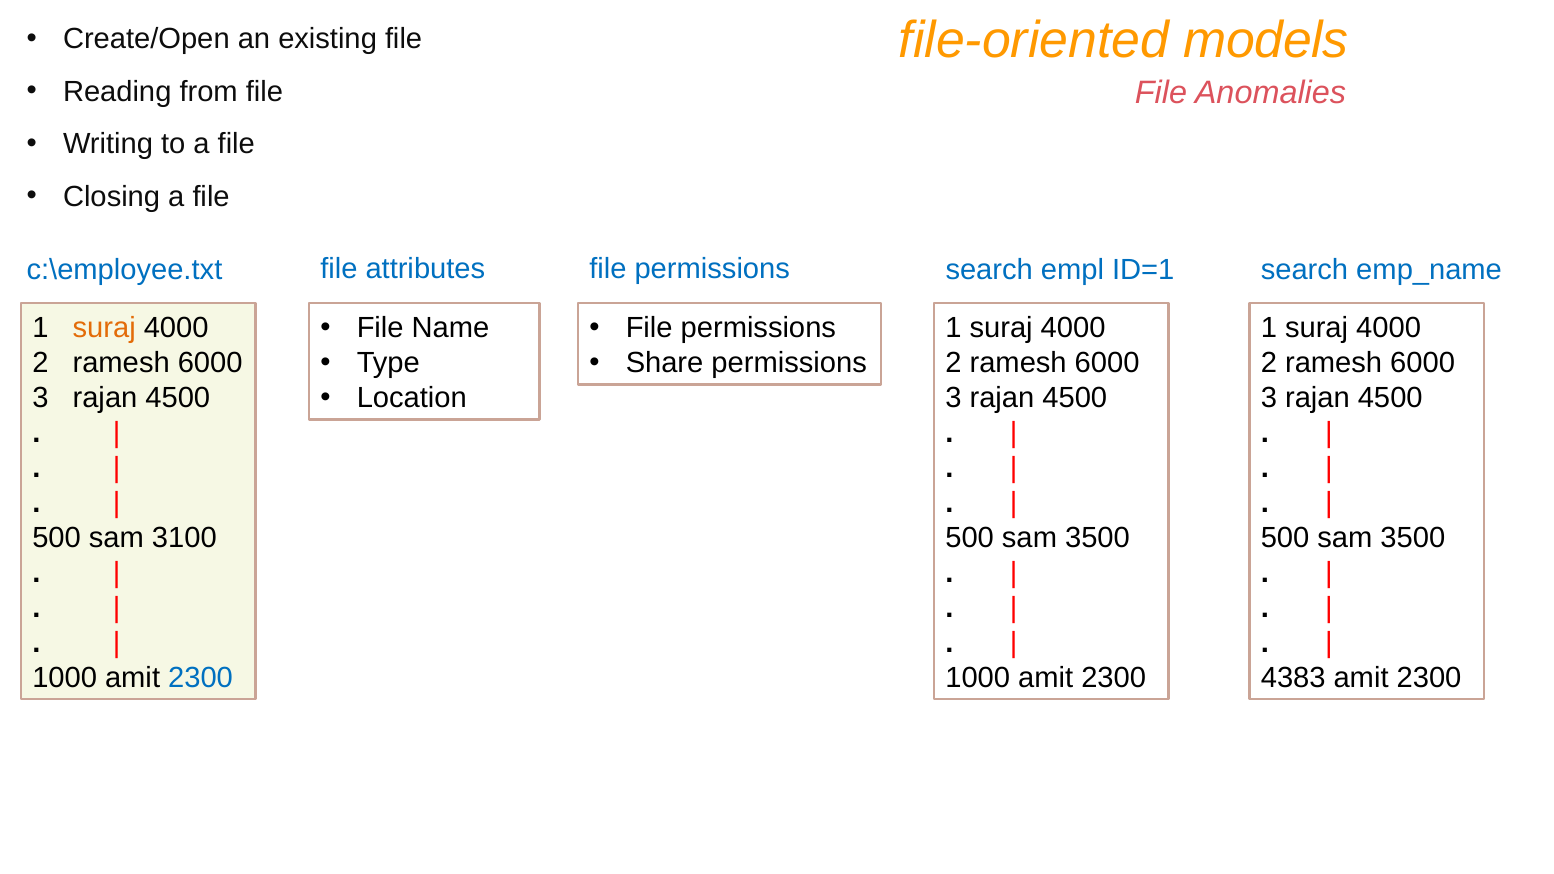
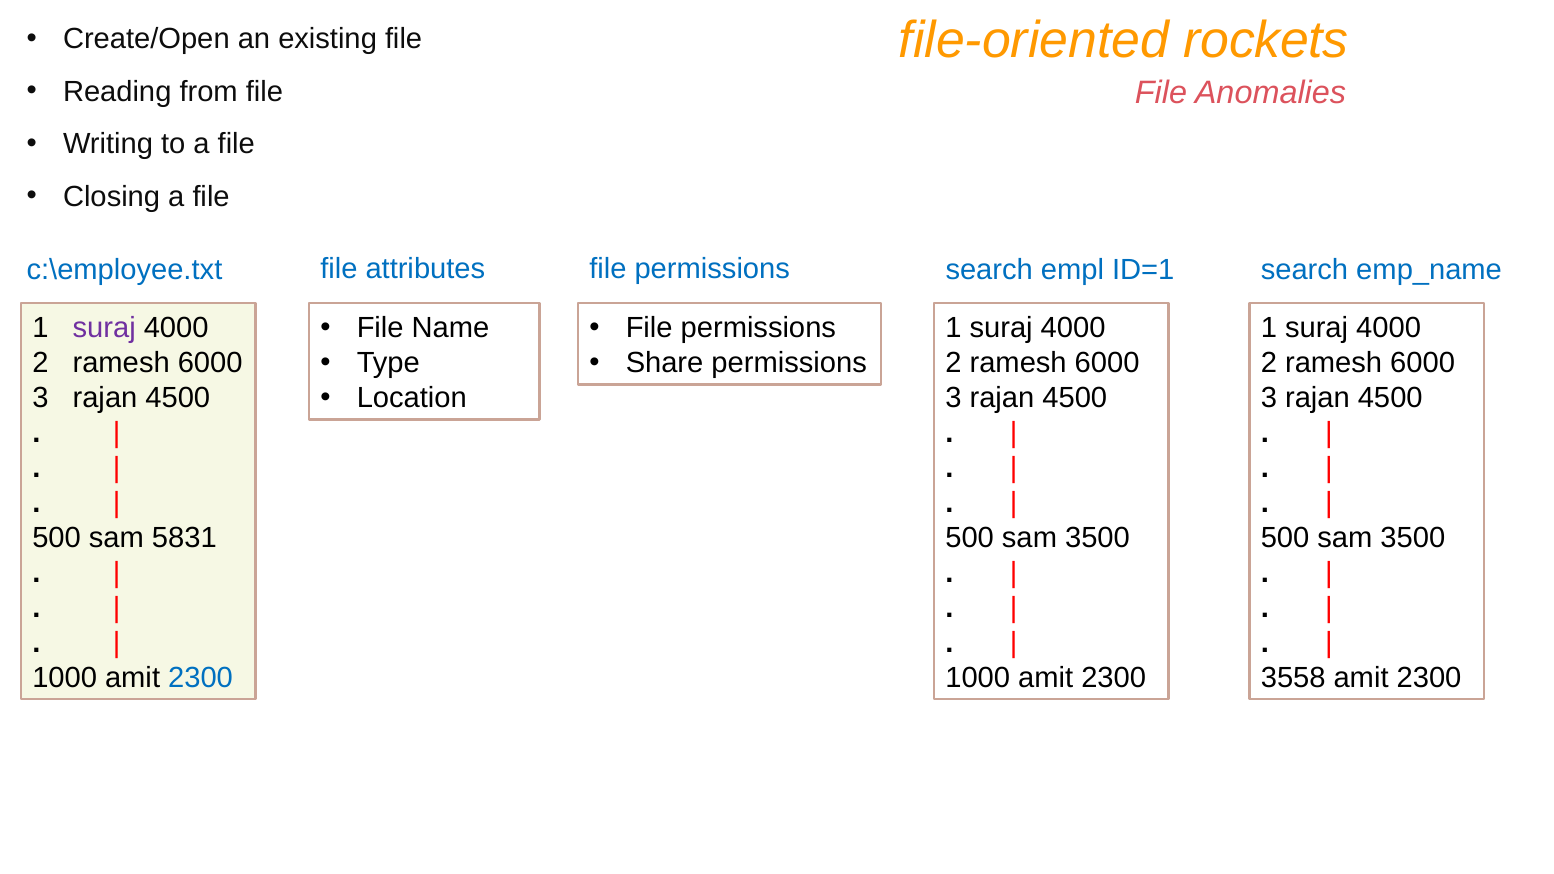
models: models -> rockets
suraj at (104, 328) colour: orange -> purple
3100: 3100 -> 5831
4383: 4383 -> 3558
